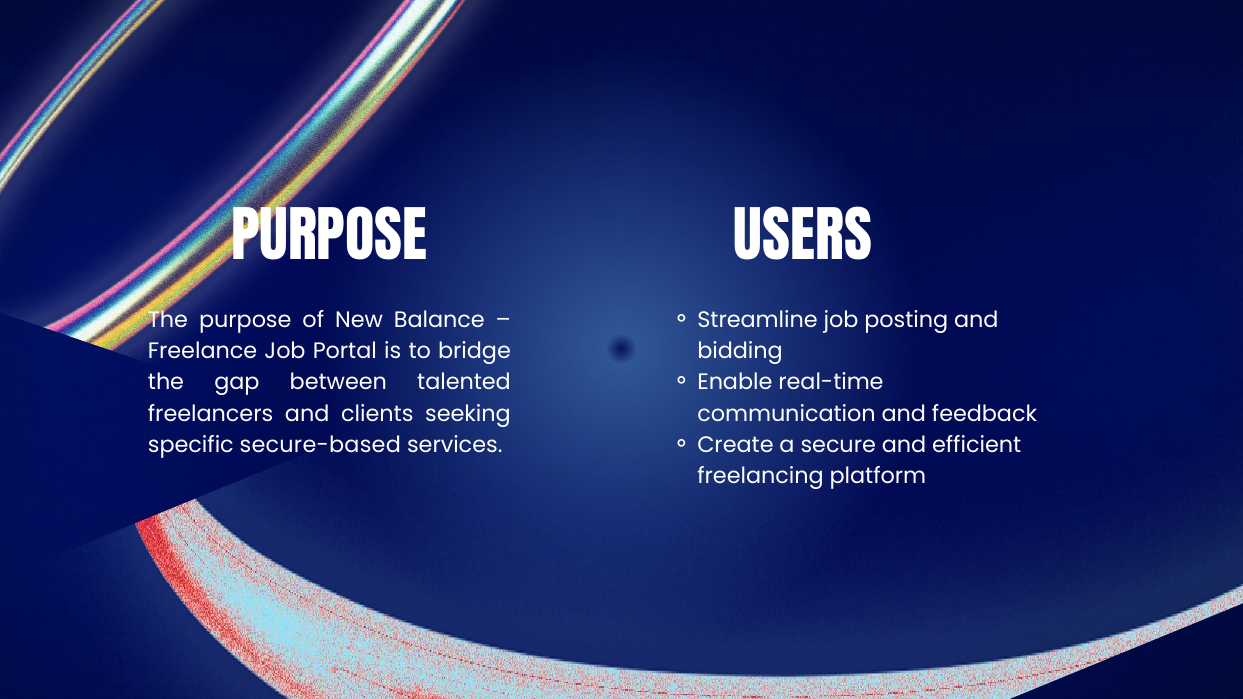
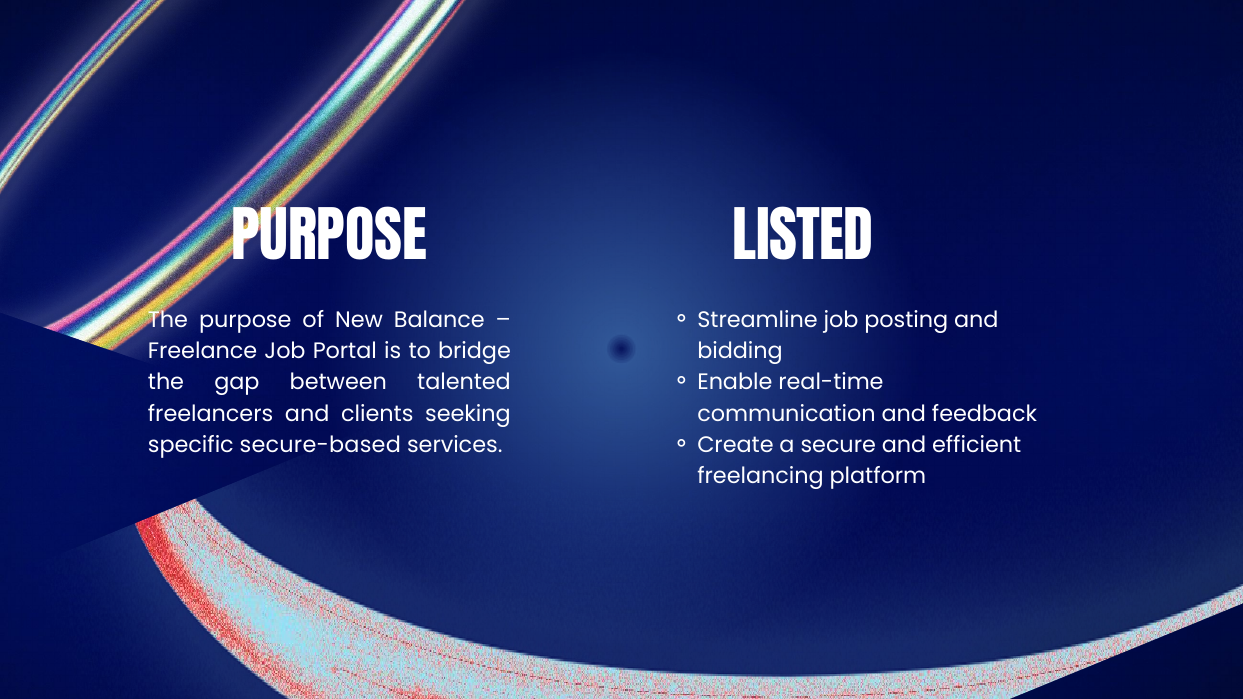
USERS: USERS -> LISTED
